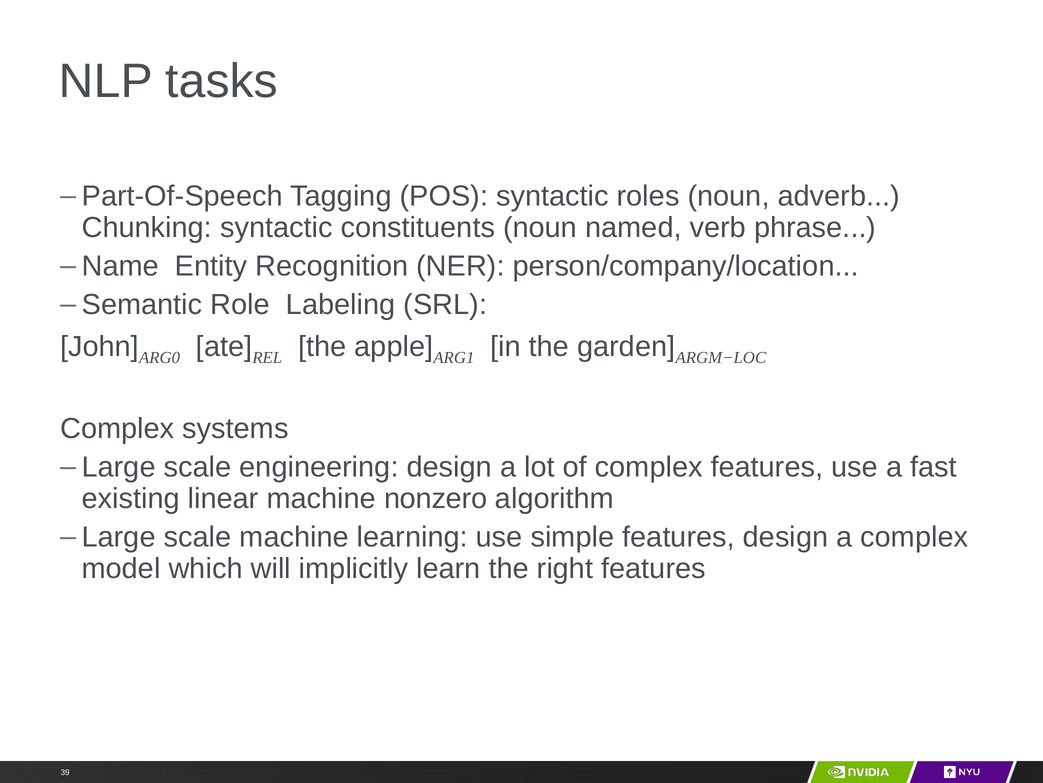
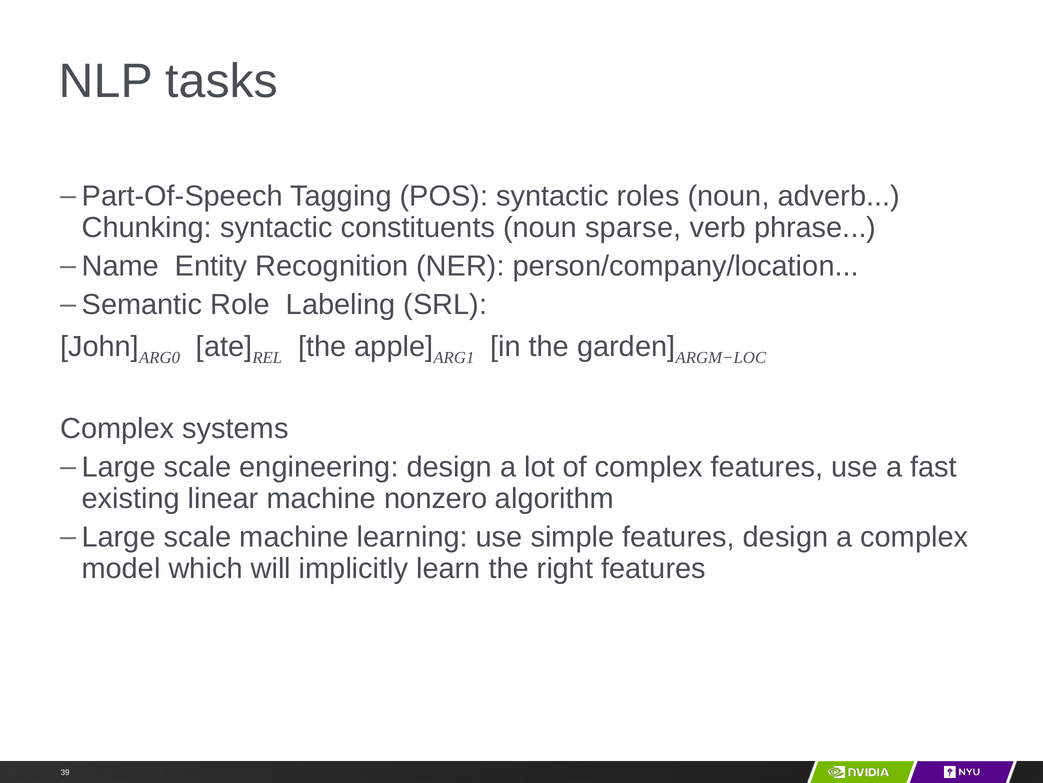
named: named -> sparse
